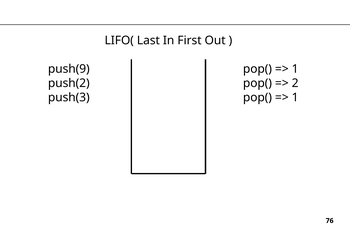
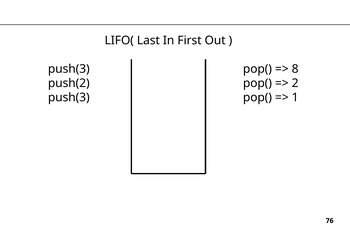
push(9 at (69, 69): push(9 -> push(3
1 at (295, 69): 1 -> 8
